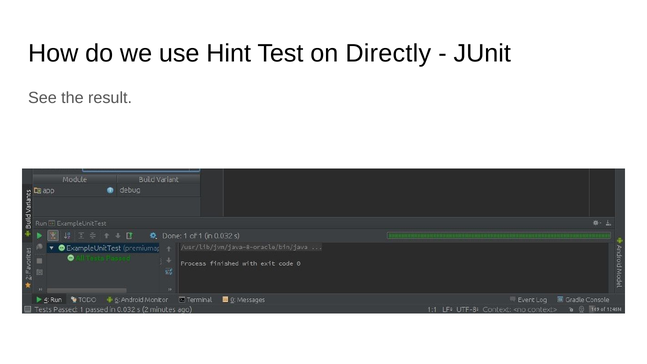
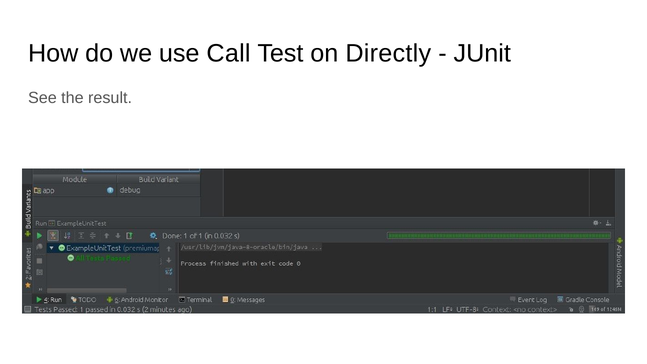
Hint: Hint -> Call
